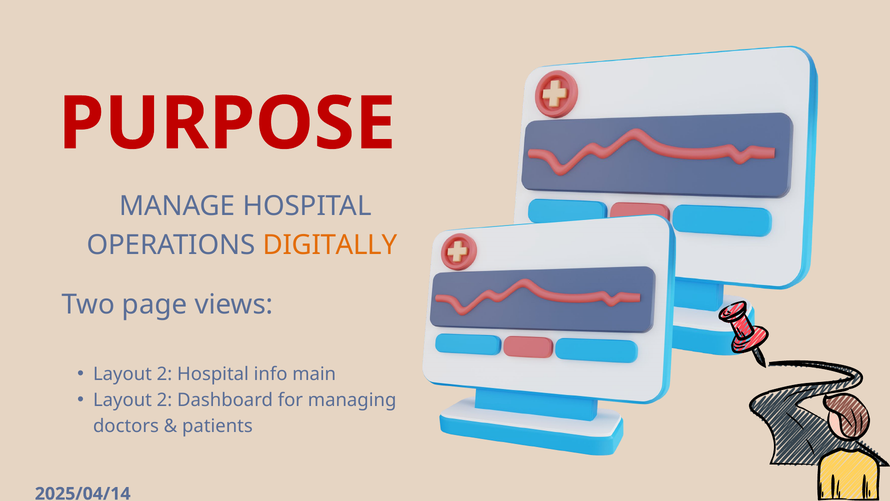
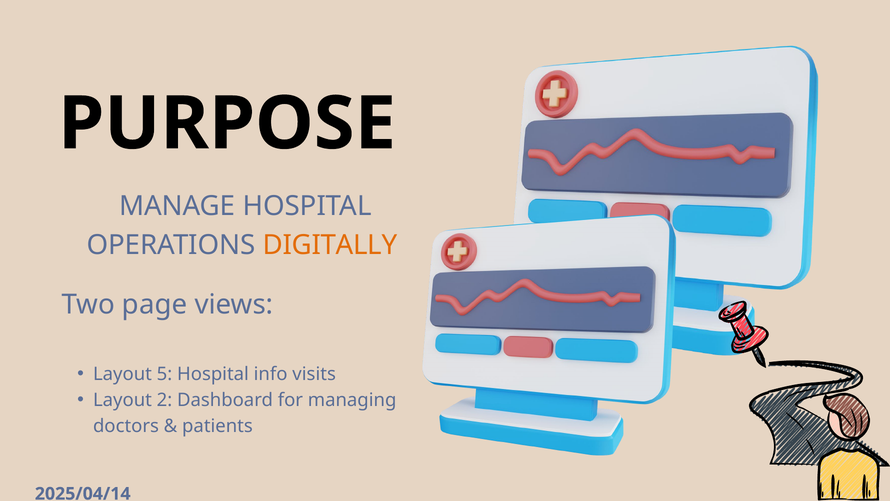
PURPOSE colour: red -> black
2 at (164, 374): 2 -> 5
main: main -> visits
